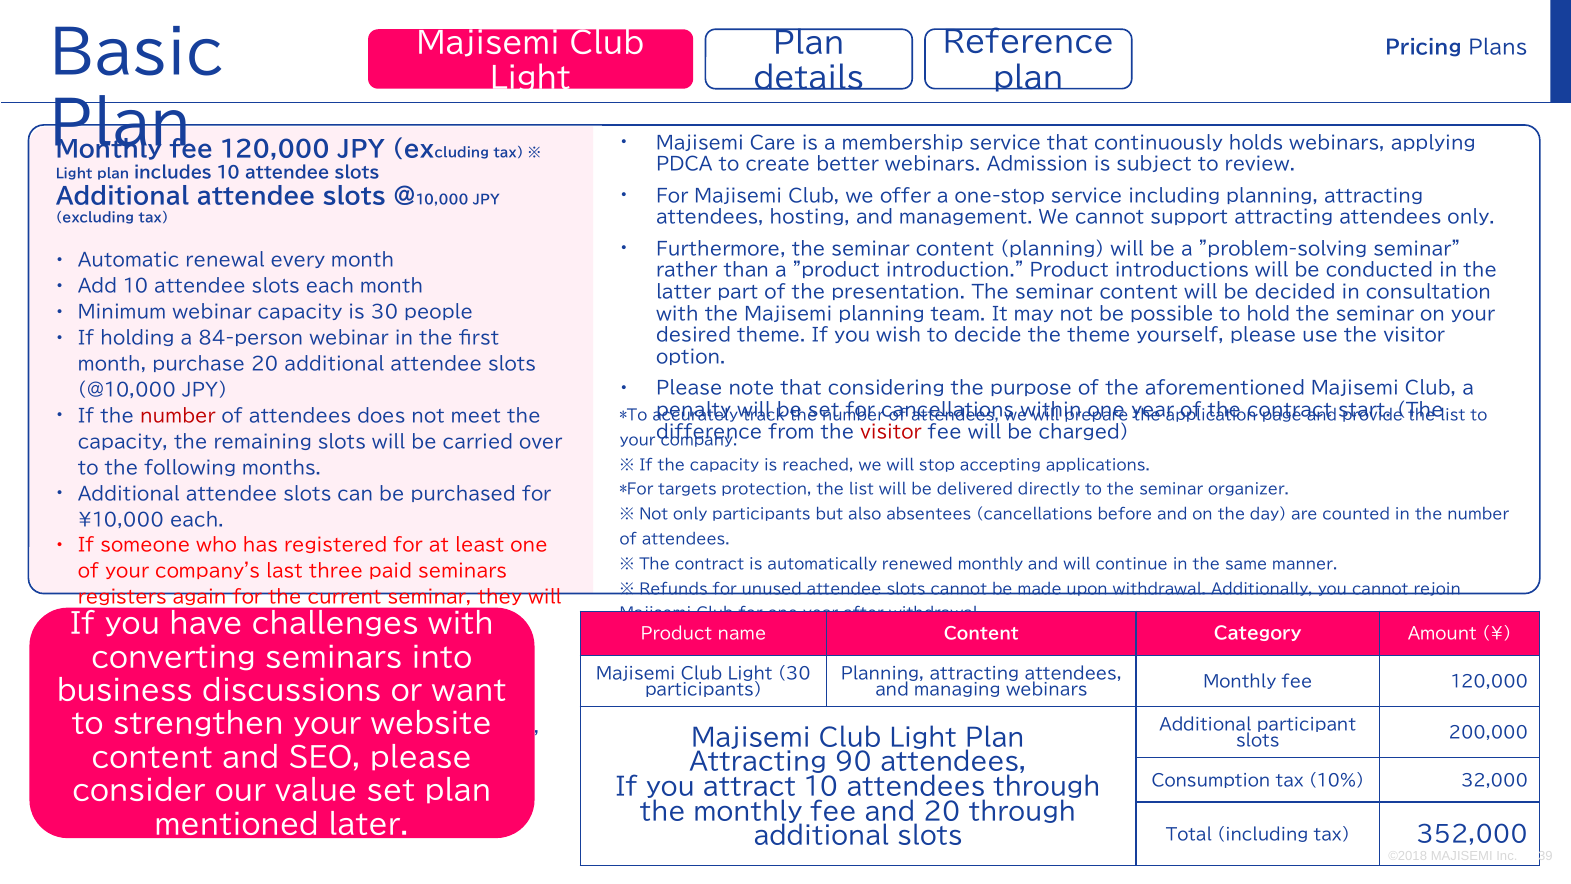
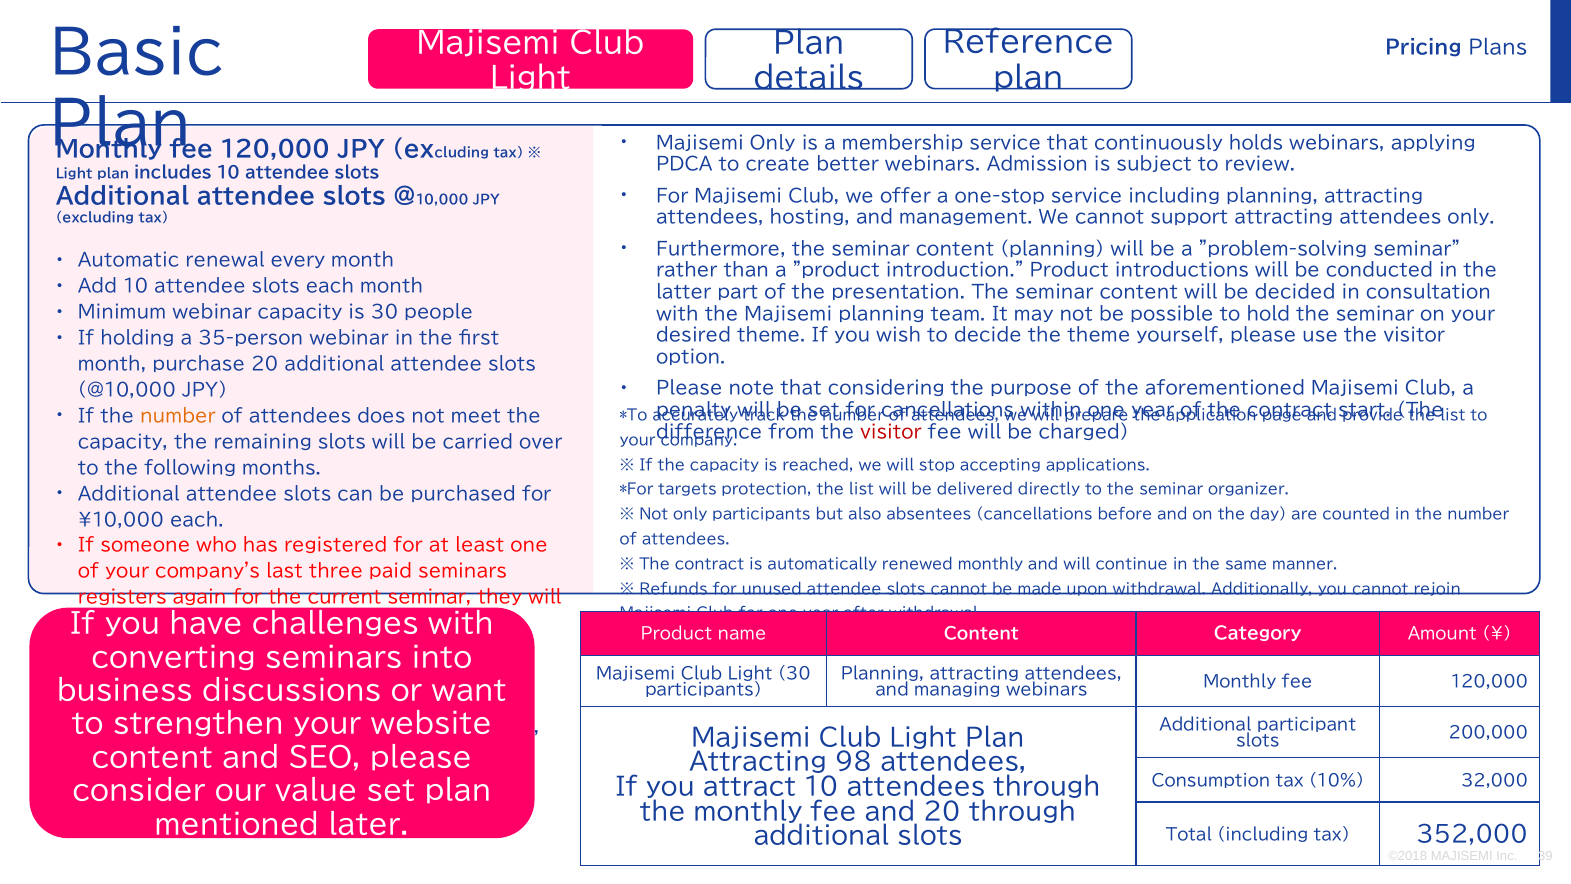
Majisemi Care: Care -> Only
84-person: 84-person -> 35-person
number at (178, 416) colour: red -> orange
90: 90 -> 98
